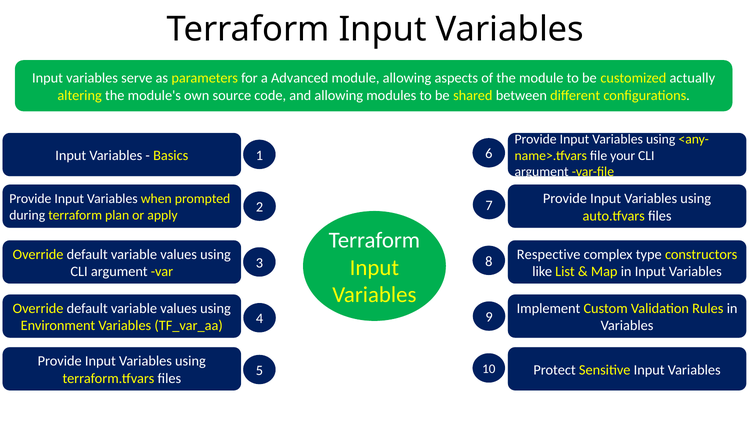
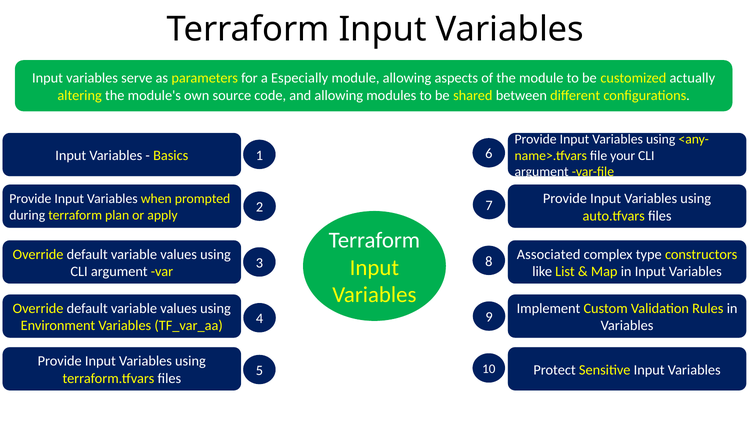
Advanced: Advanced -> Especially
Respective: Respective -> Associated
